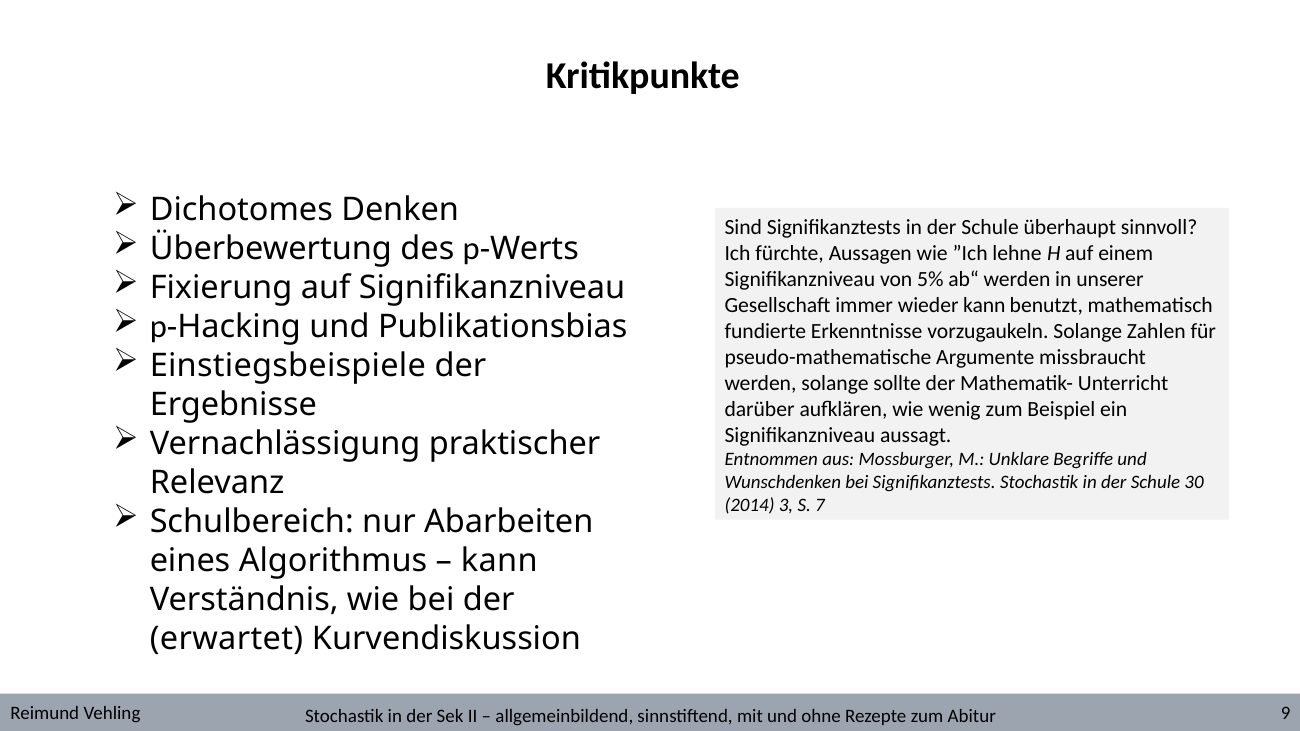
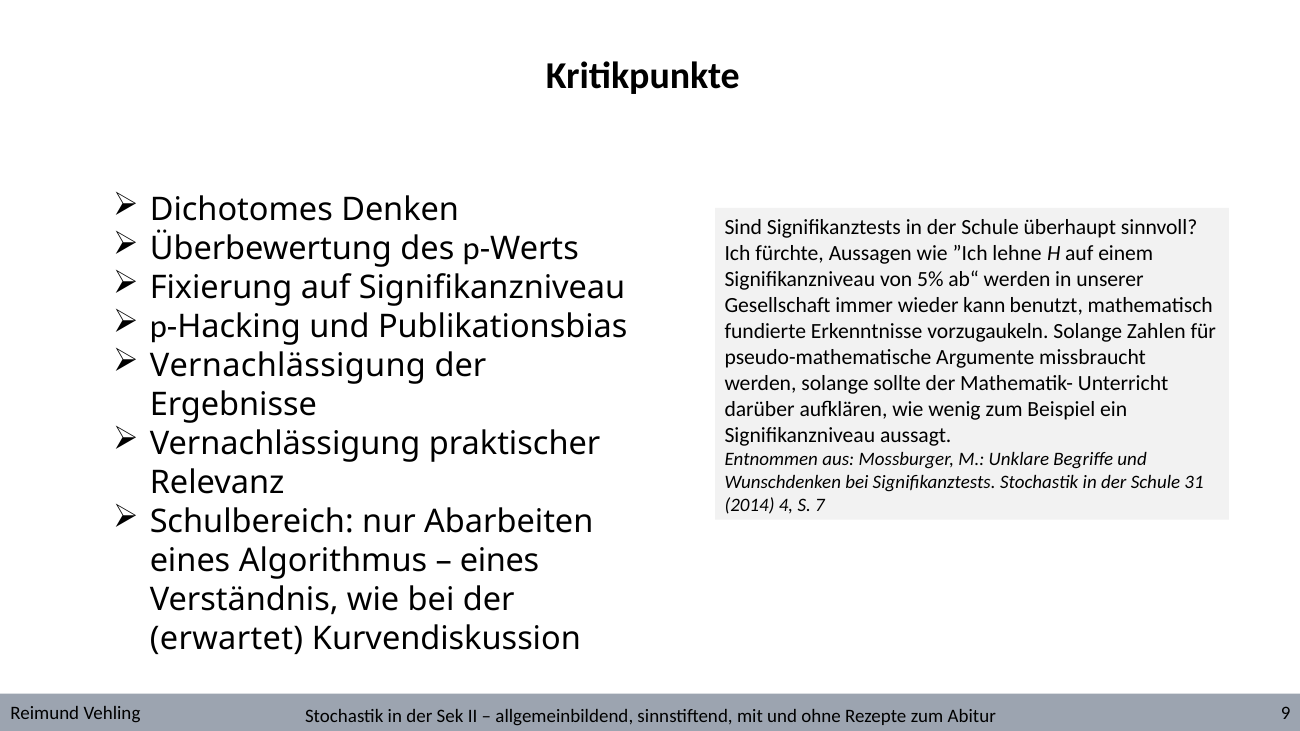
Einstiegsbeispiele at (288, 366): Einstiegsbeispiele -> Vernachlässigung
30: 30 -> 31
3: 3 -> 4
kann at (499, 561): kann -> eines
